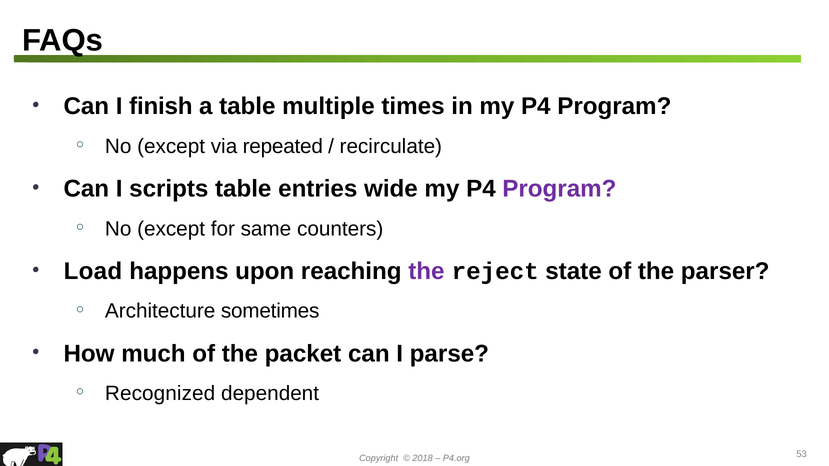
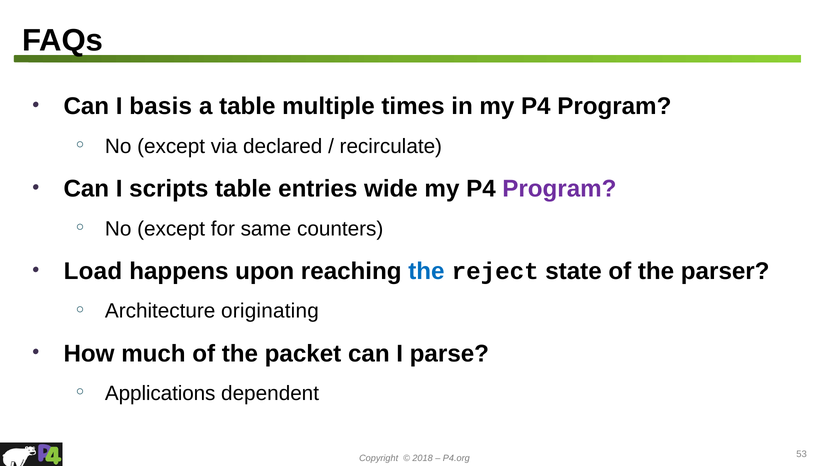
finish: finish -> basis
repeated: repeated -> declared
the at (426, 271) colour: purple -> blue
sometimes: sometimes -> originating
Recognized: Recognized -> Applications
